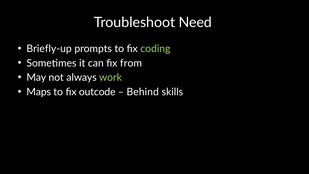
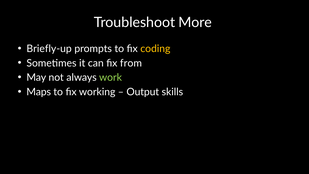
Need: Need -> More
coding colour: light green -> yellow
outcode: outcode -> working
Behind: Behind -> Output
